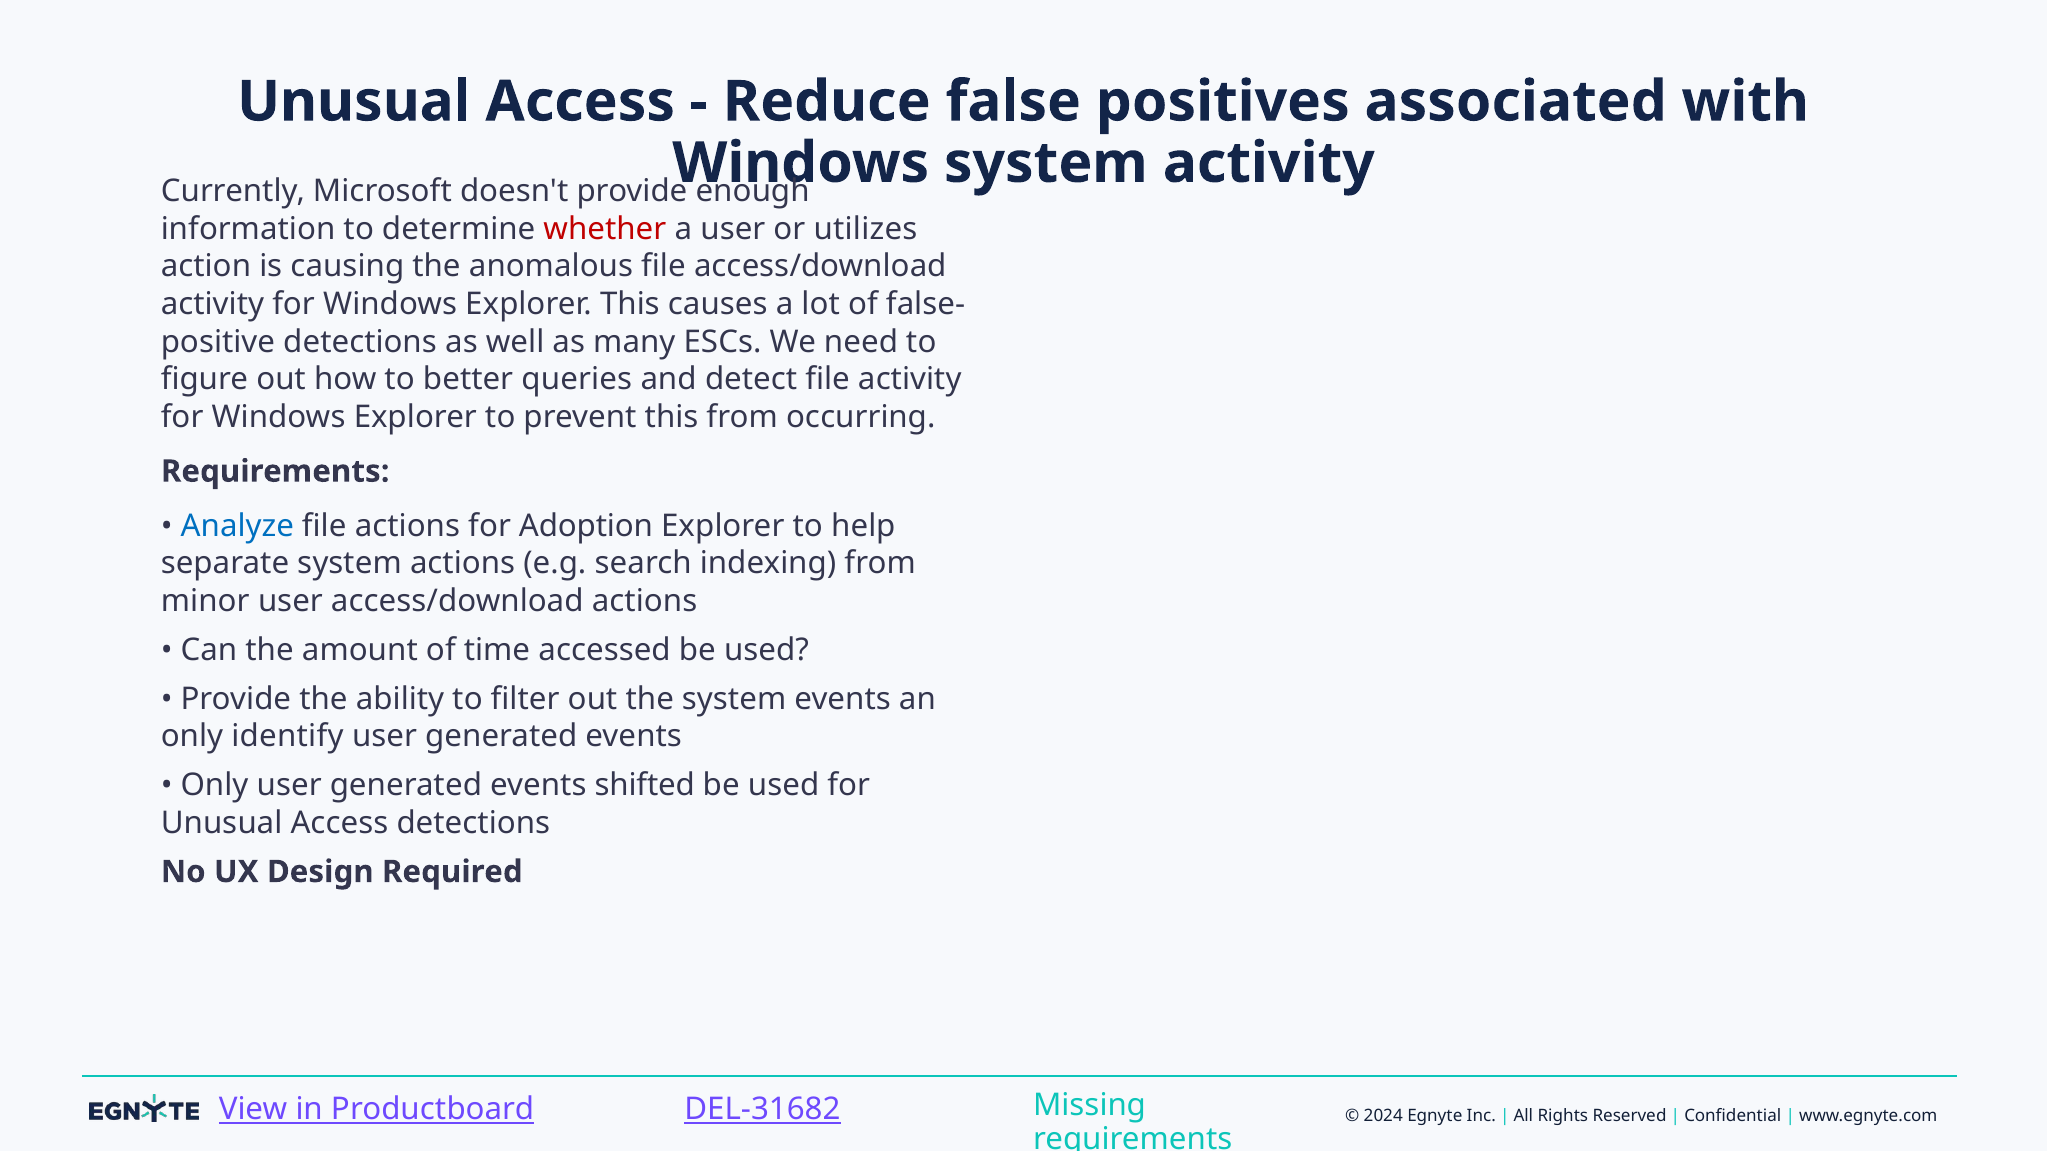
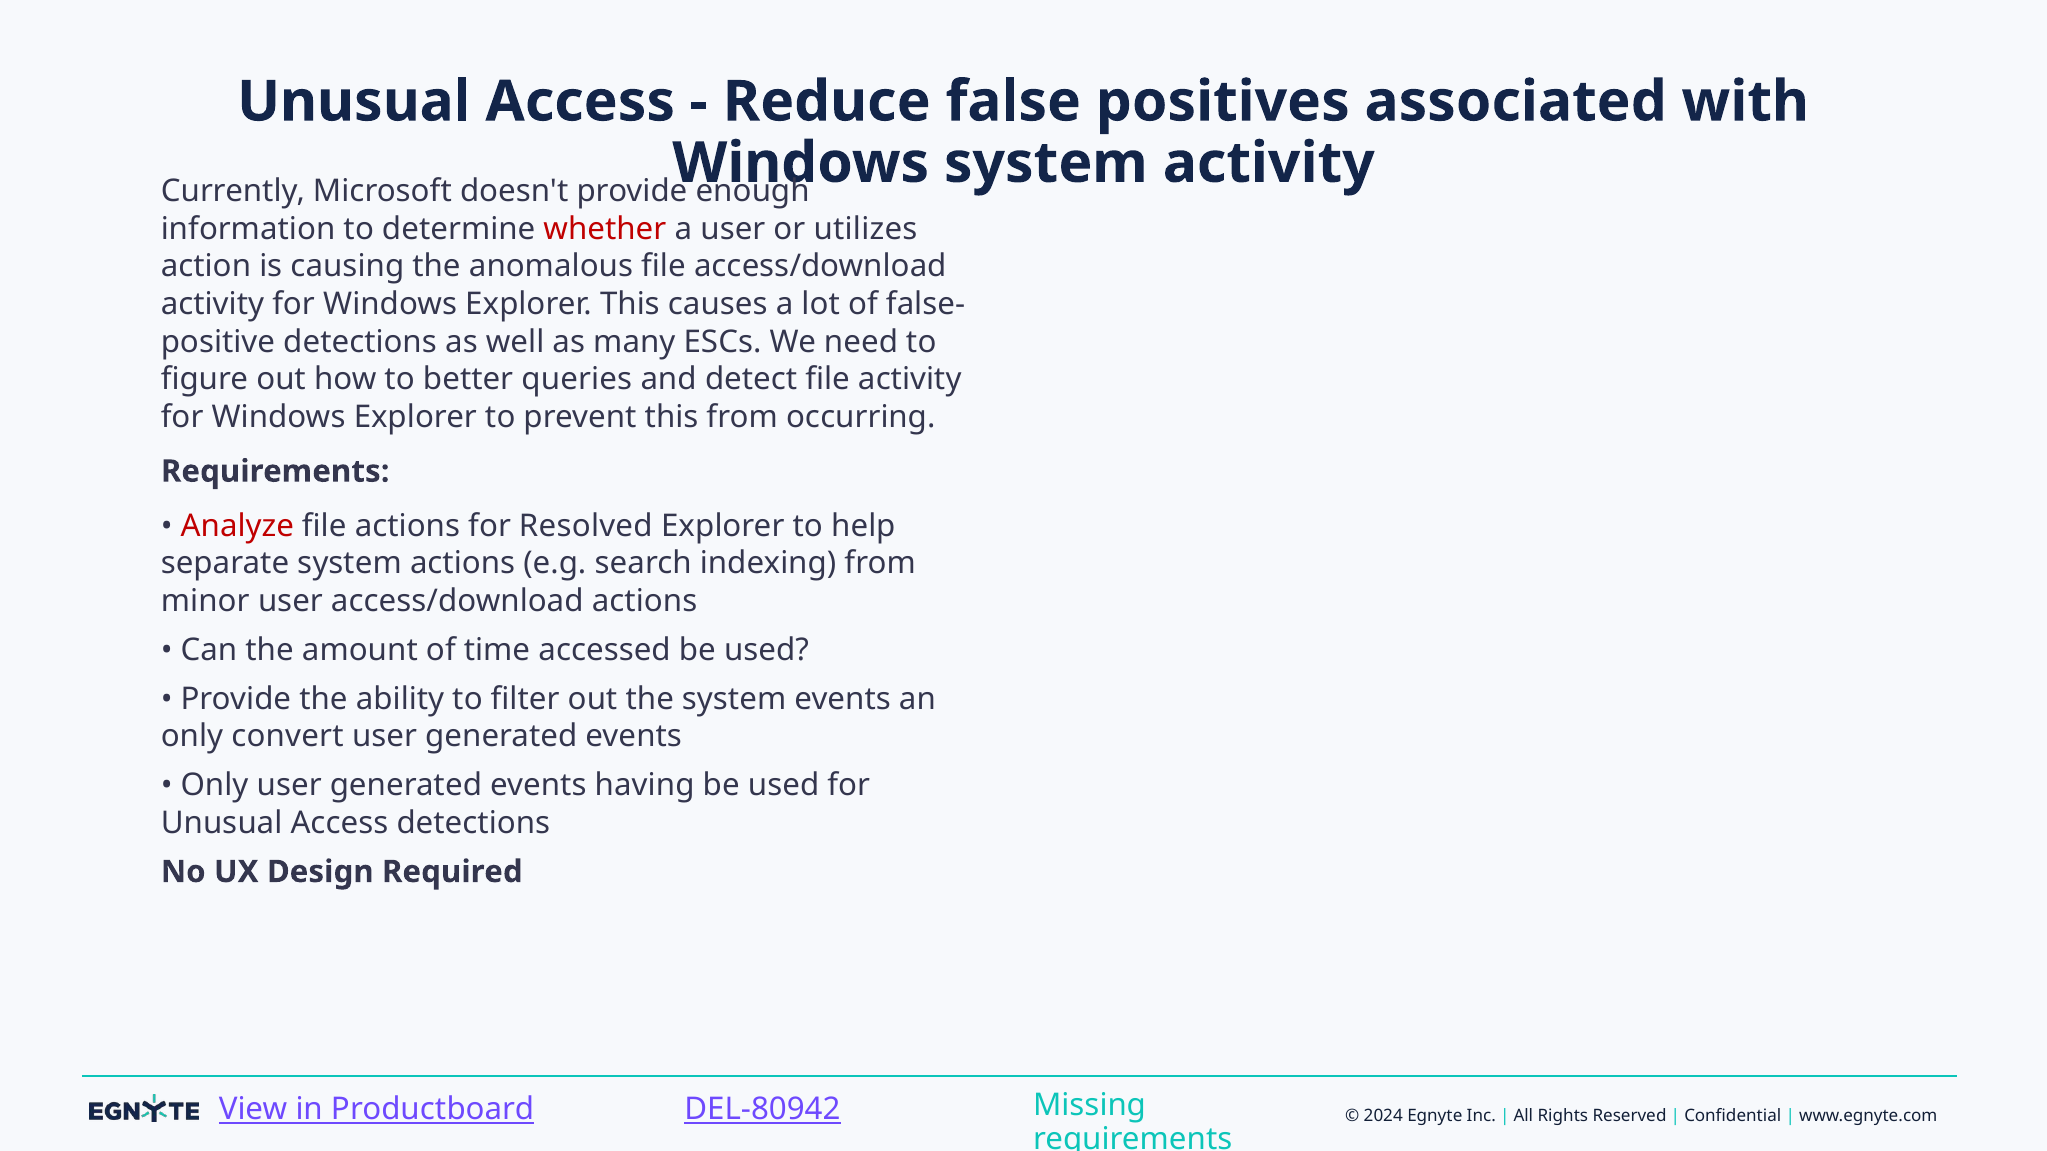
Analyze colour: blue -> red
Adoption: Adoption -> Resolved
identify: identify -> convert
shifted: shifted -> having
DEL-31682: DEL-31682 -> DEL-80942
